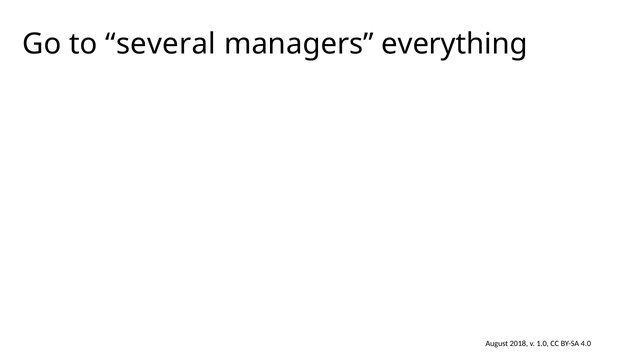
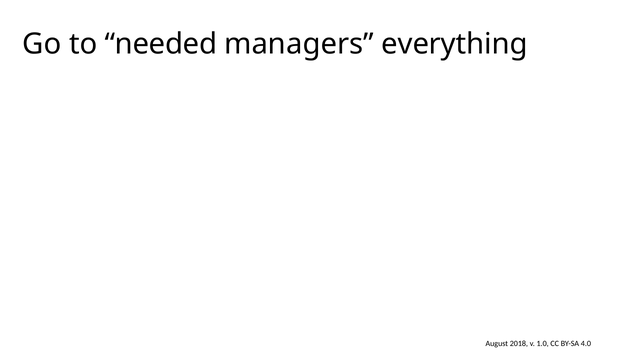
several: several -> needed
